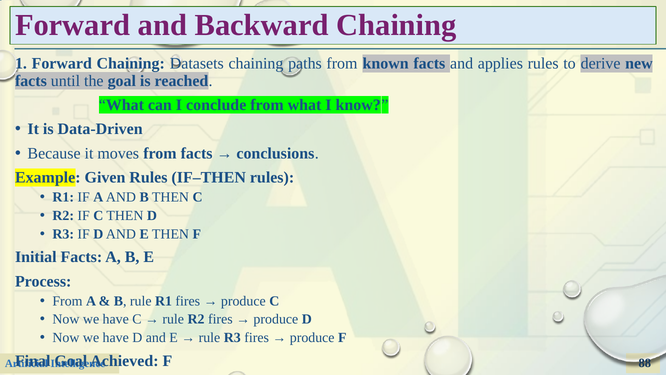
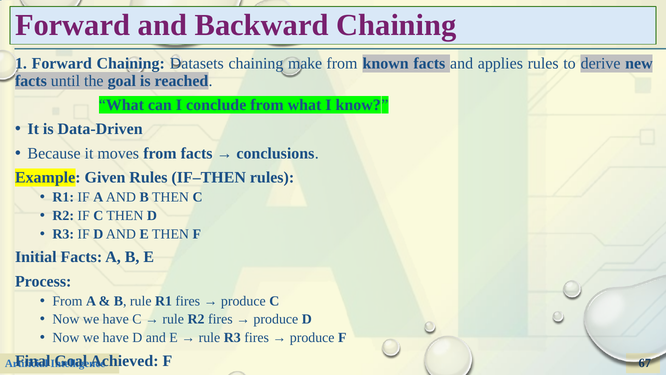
paths: paths -> make
88: 88 -> 67
